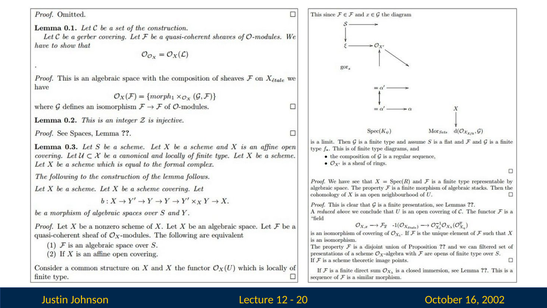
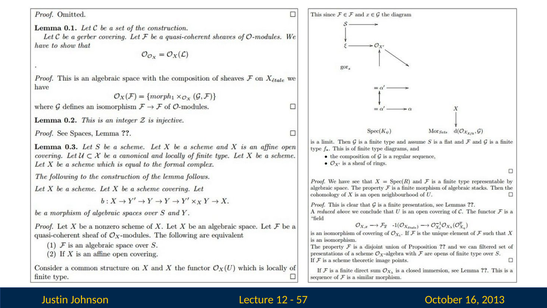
20: 20 -> 57
2002: 2002 -> 2013
